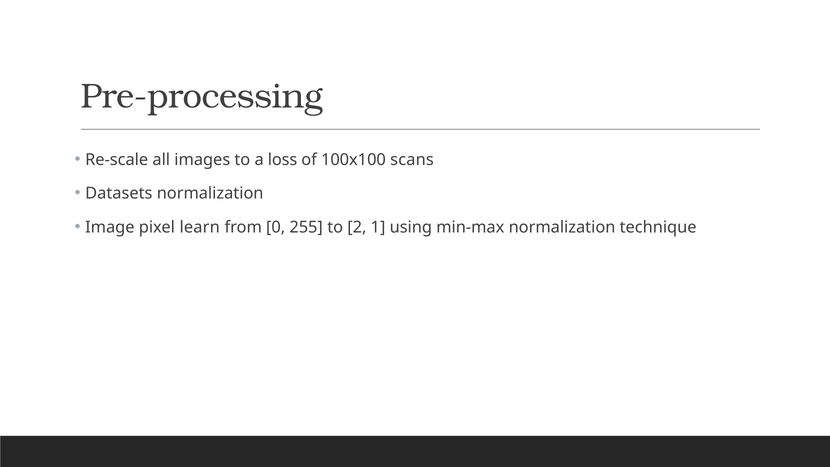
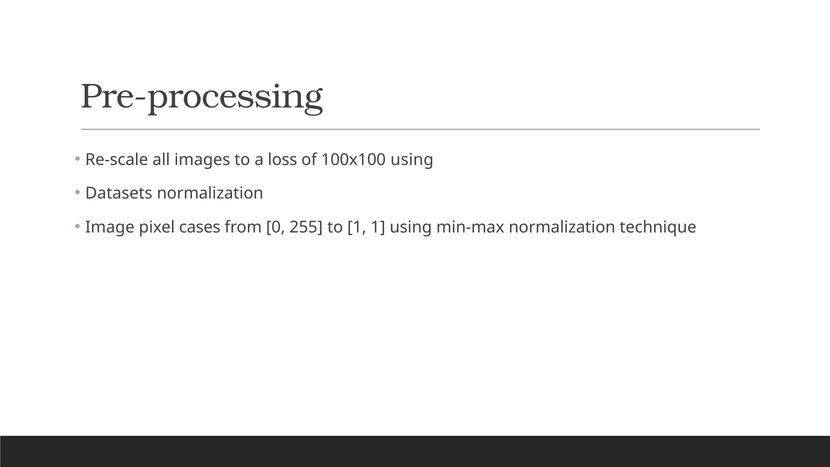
100x100 scans: scans -> using
learn: learn -> cases
to 2: 2 -> 1
